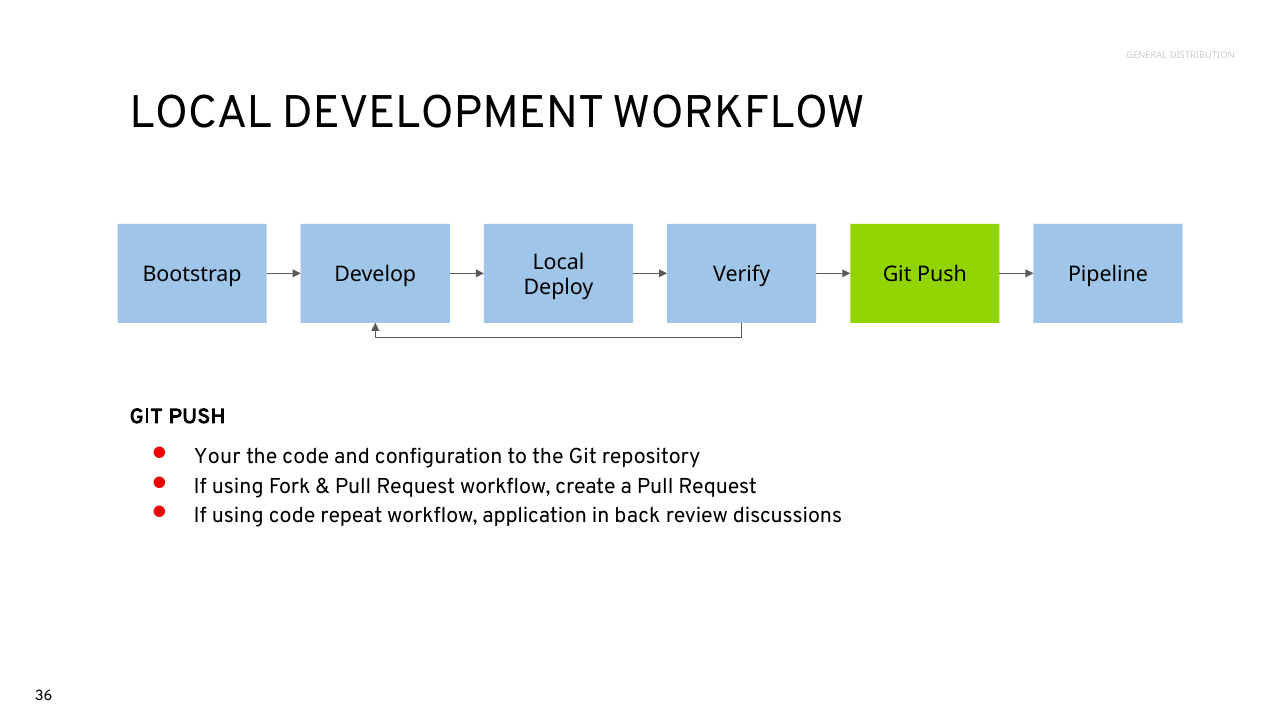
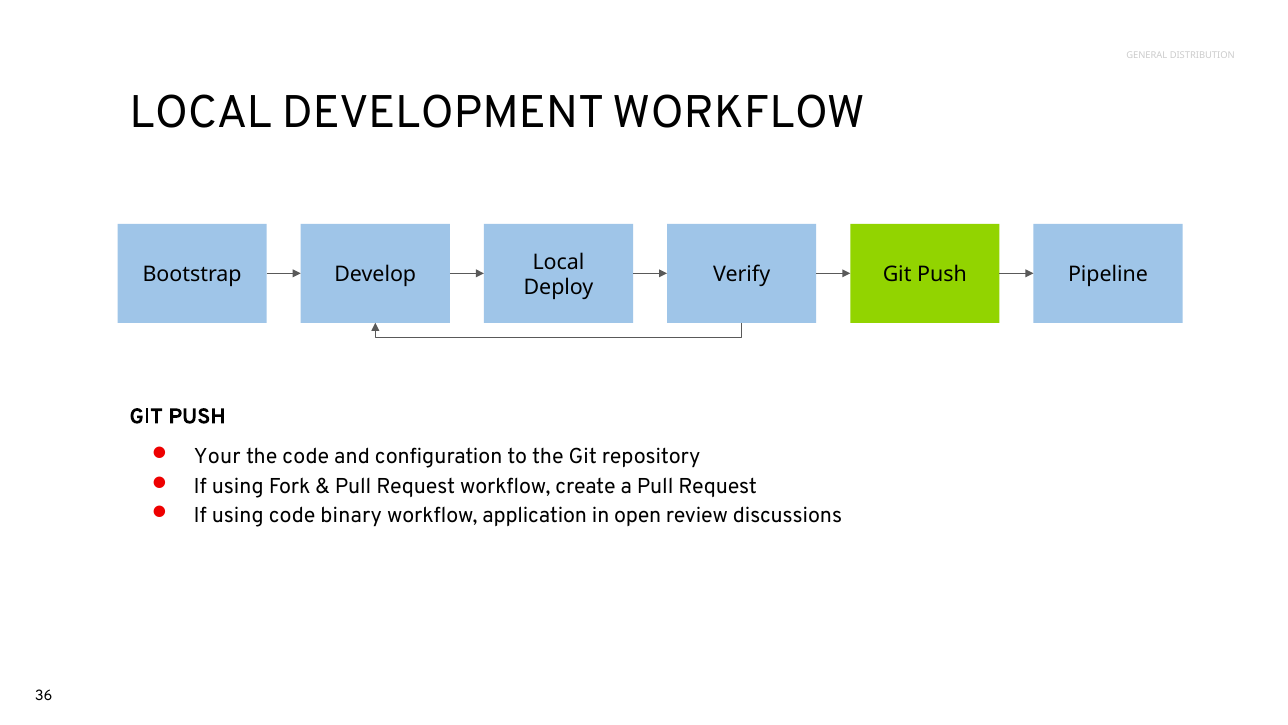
repeat: repeat -> binary
back: back -> open
